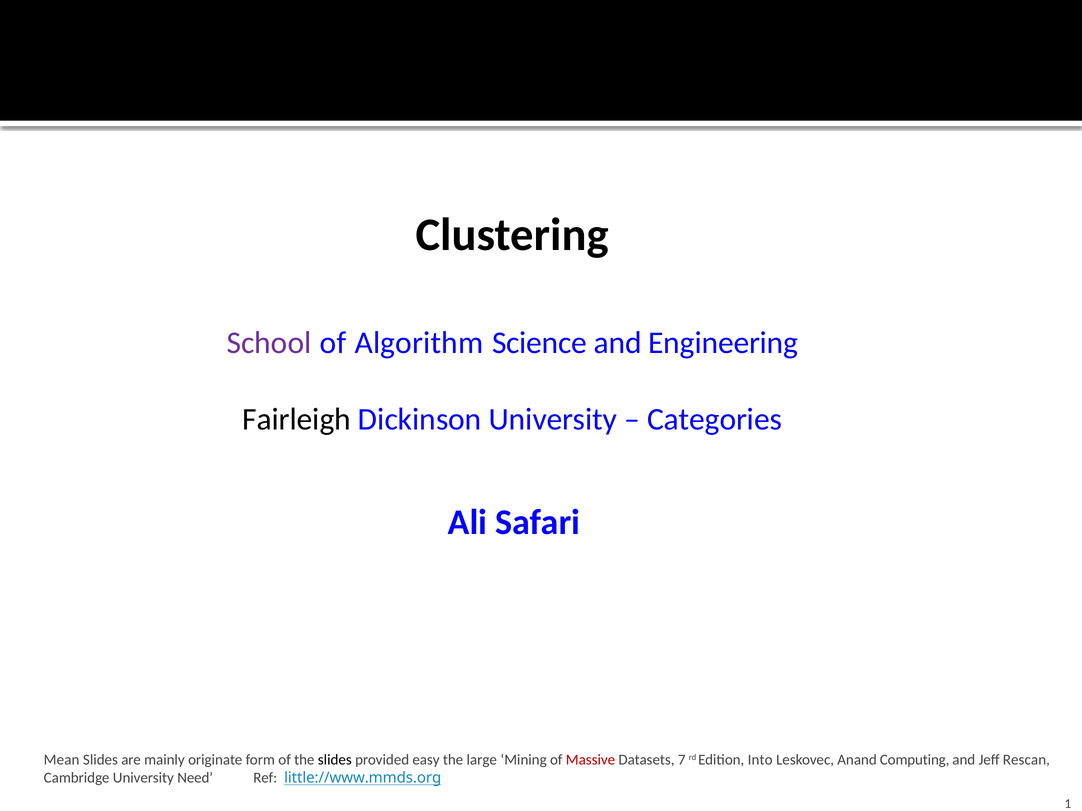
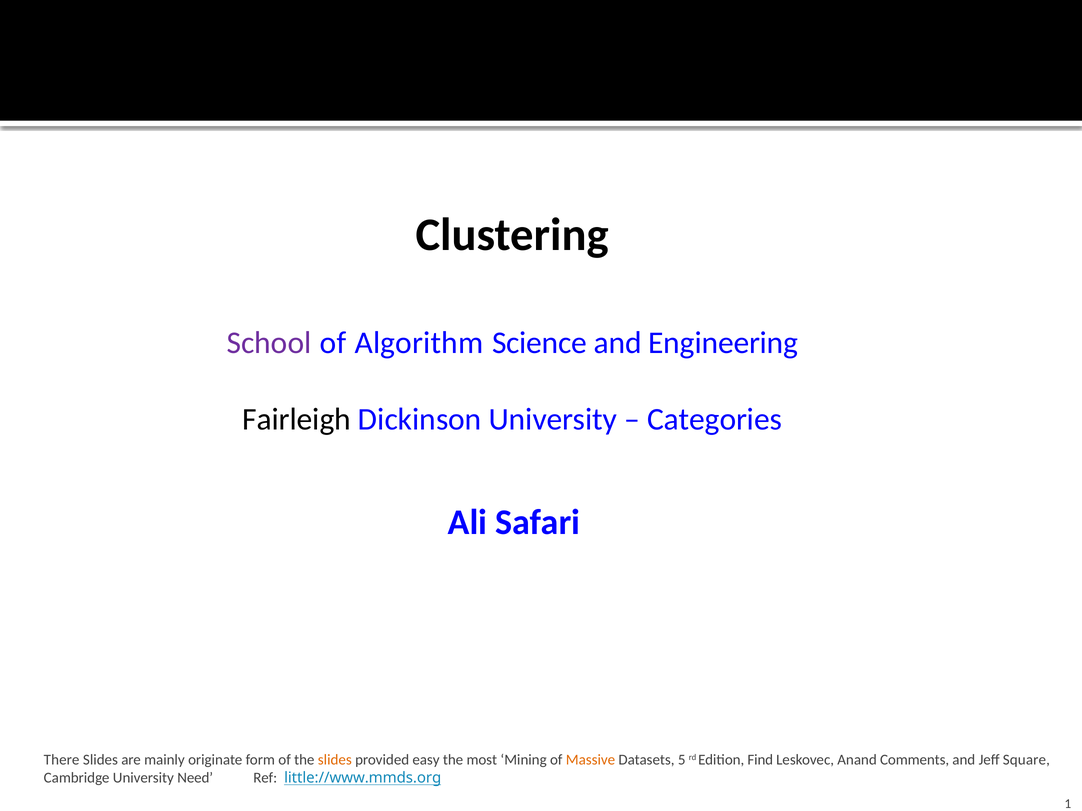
Mean: Mean -> There
slides at (335, 760) colour: black -> orange
large: large -> most
Massive colour: red -> orange
7: 7 -> 5
Into: Into -> Find
Computing: Computing -> Comments
Rescan: Rescan -> Square
